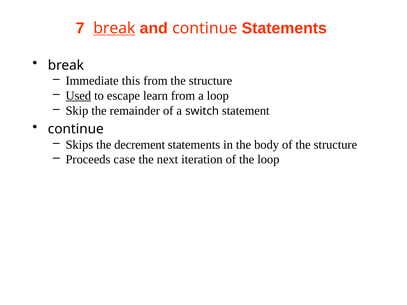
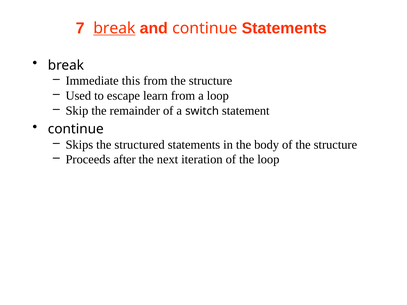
Used underline: present -> none
decrement: decrement -> structured
case: case -> after
